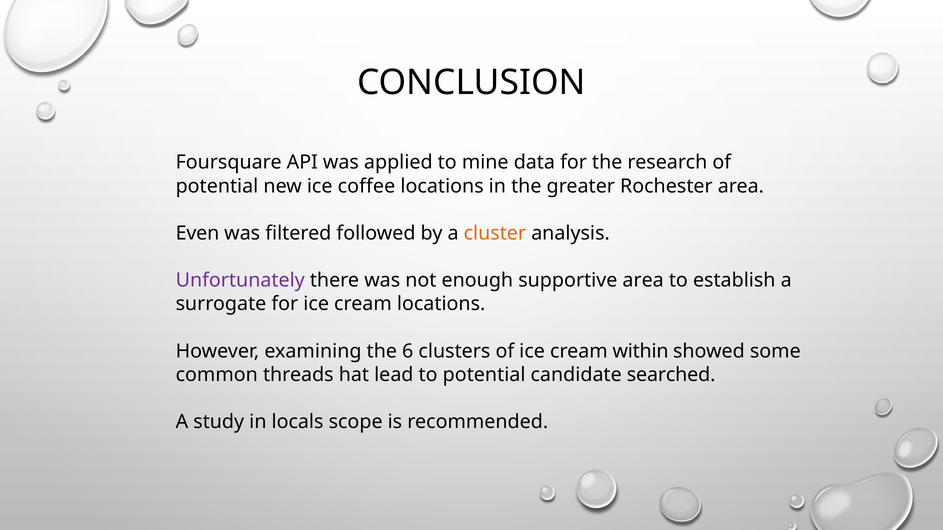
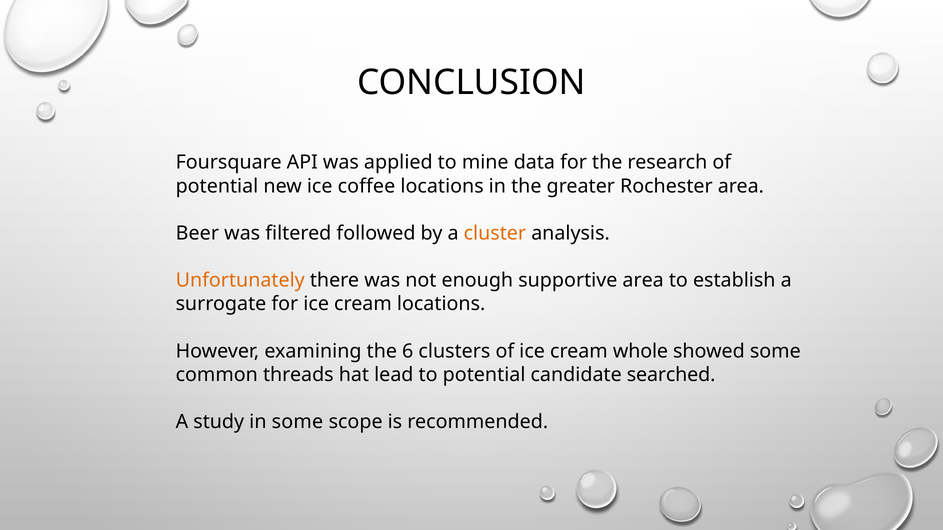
Even: Even -> Beer
Unfortunately colour: purple -> orange
within: within -> whole
in locals: locals -> some
